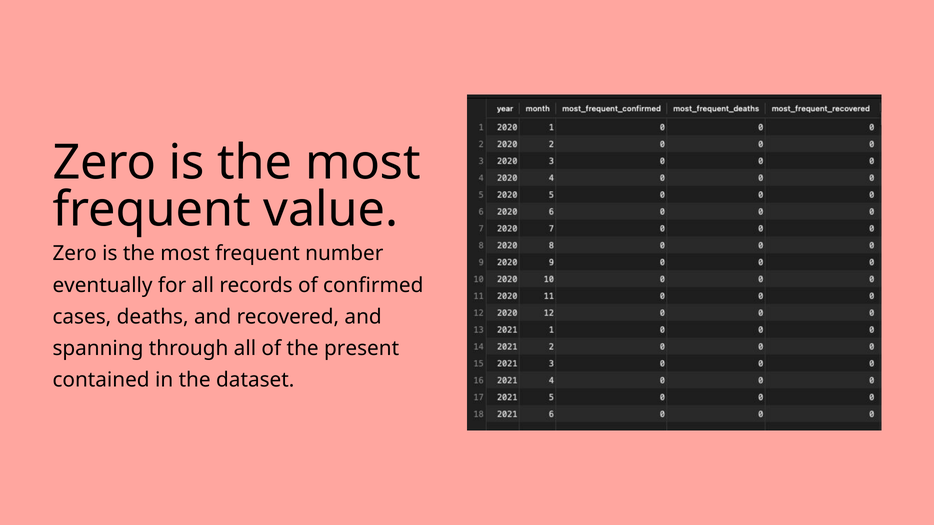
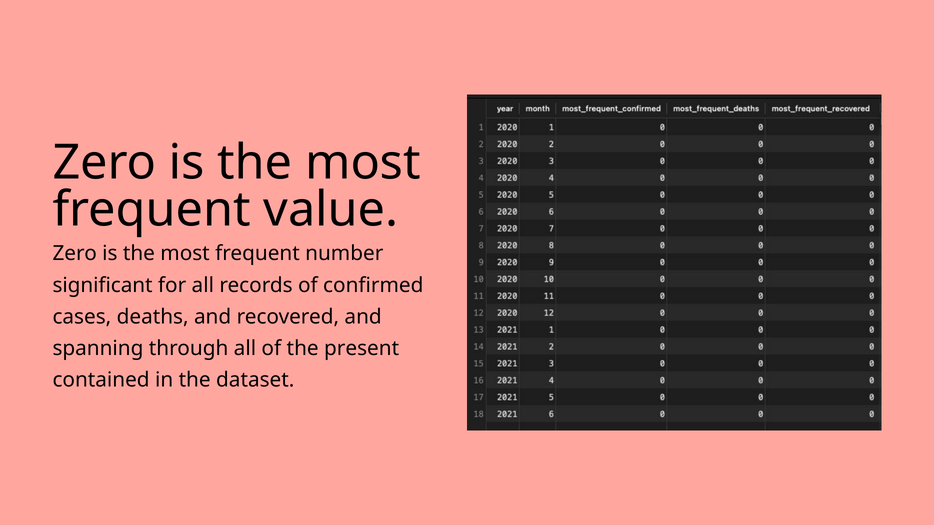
eventually: eventually -> significant
